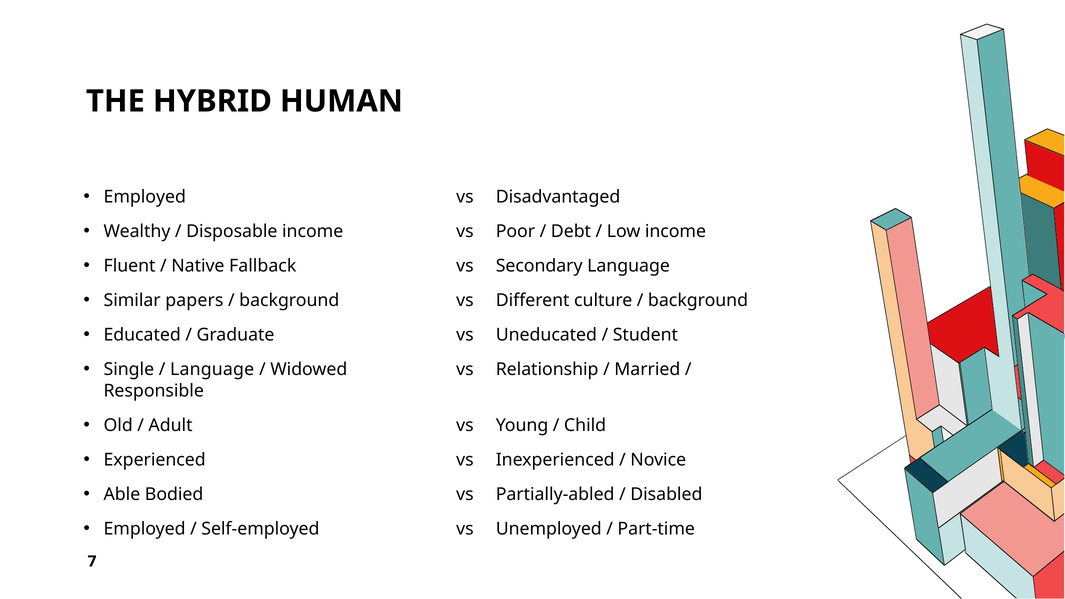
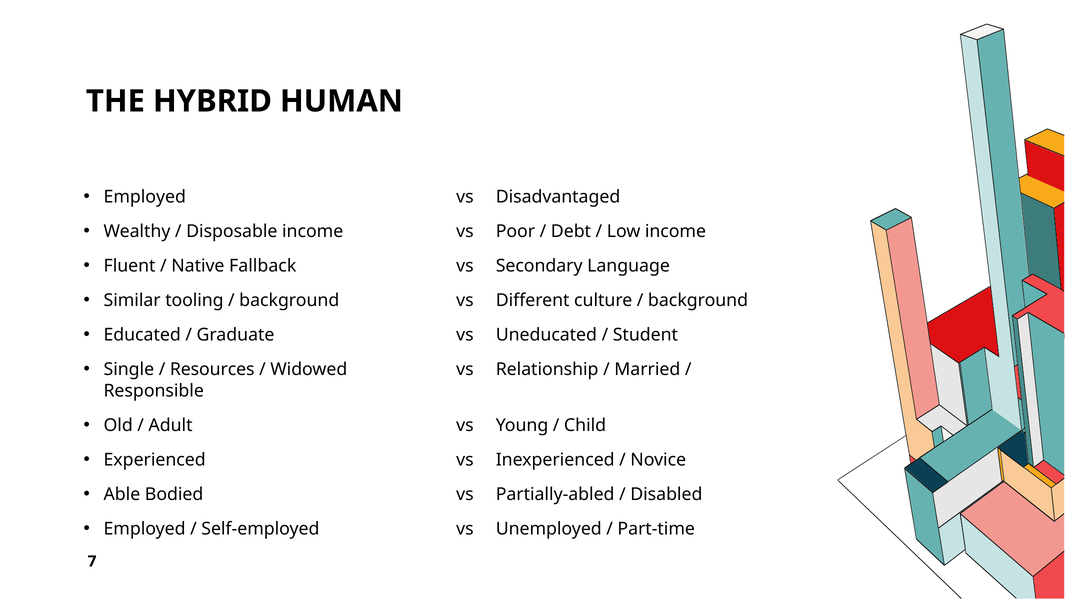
papers: papers -> tooling
Language at (212, 370): Language -> Resources
